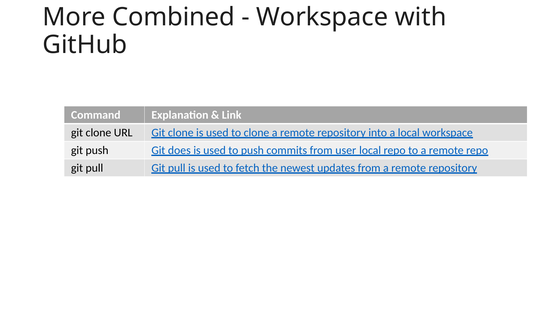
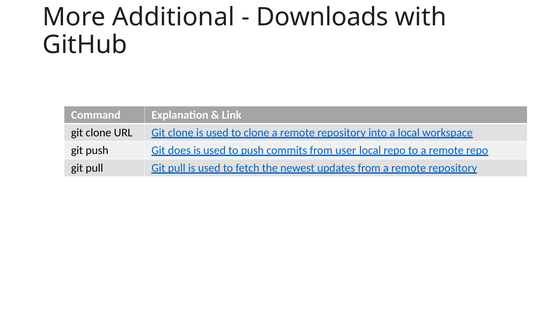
Combined: Combined -> Additional
Workspace at (322, 17): Workspace -> Downloads
